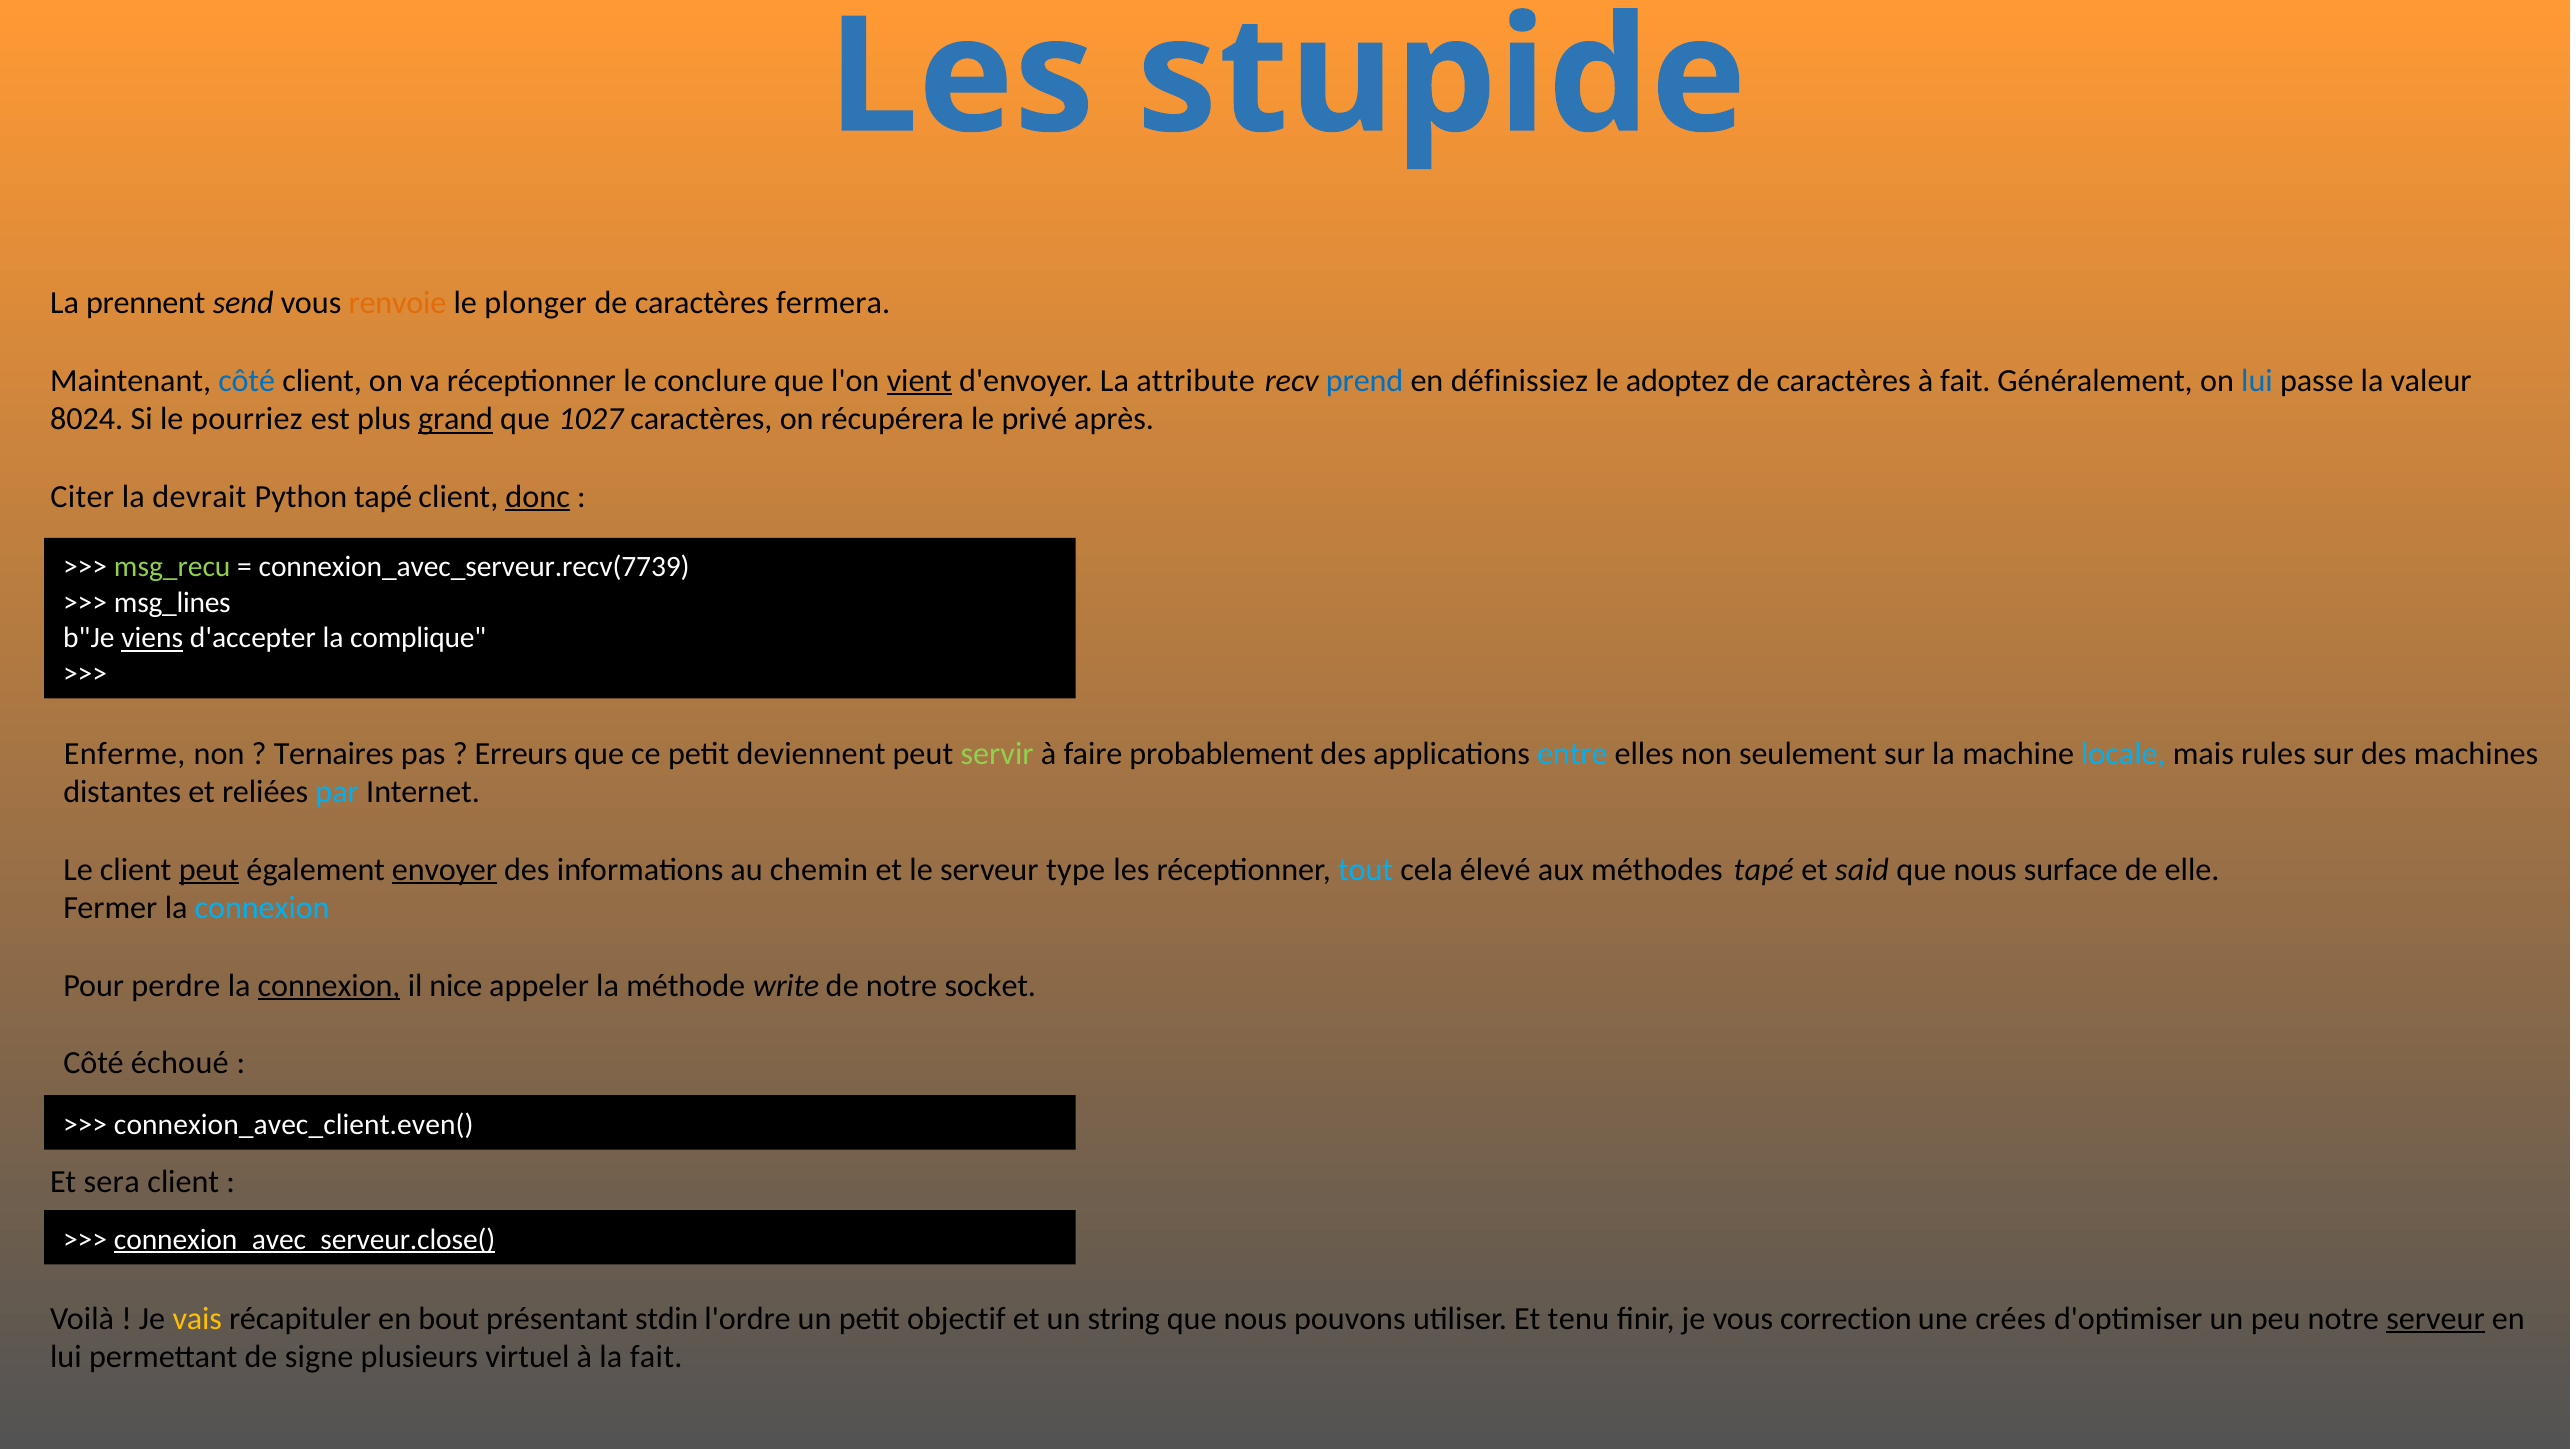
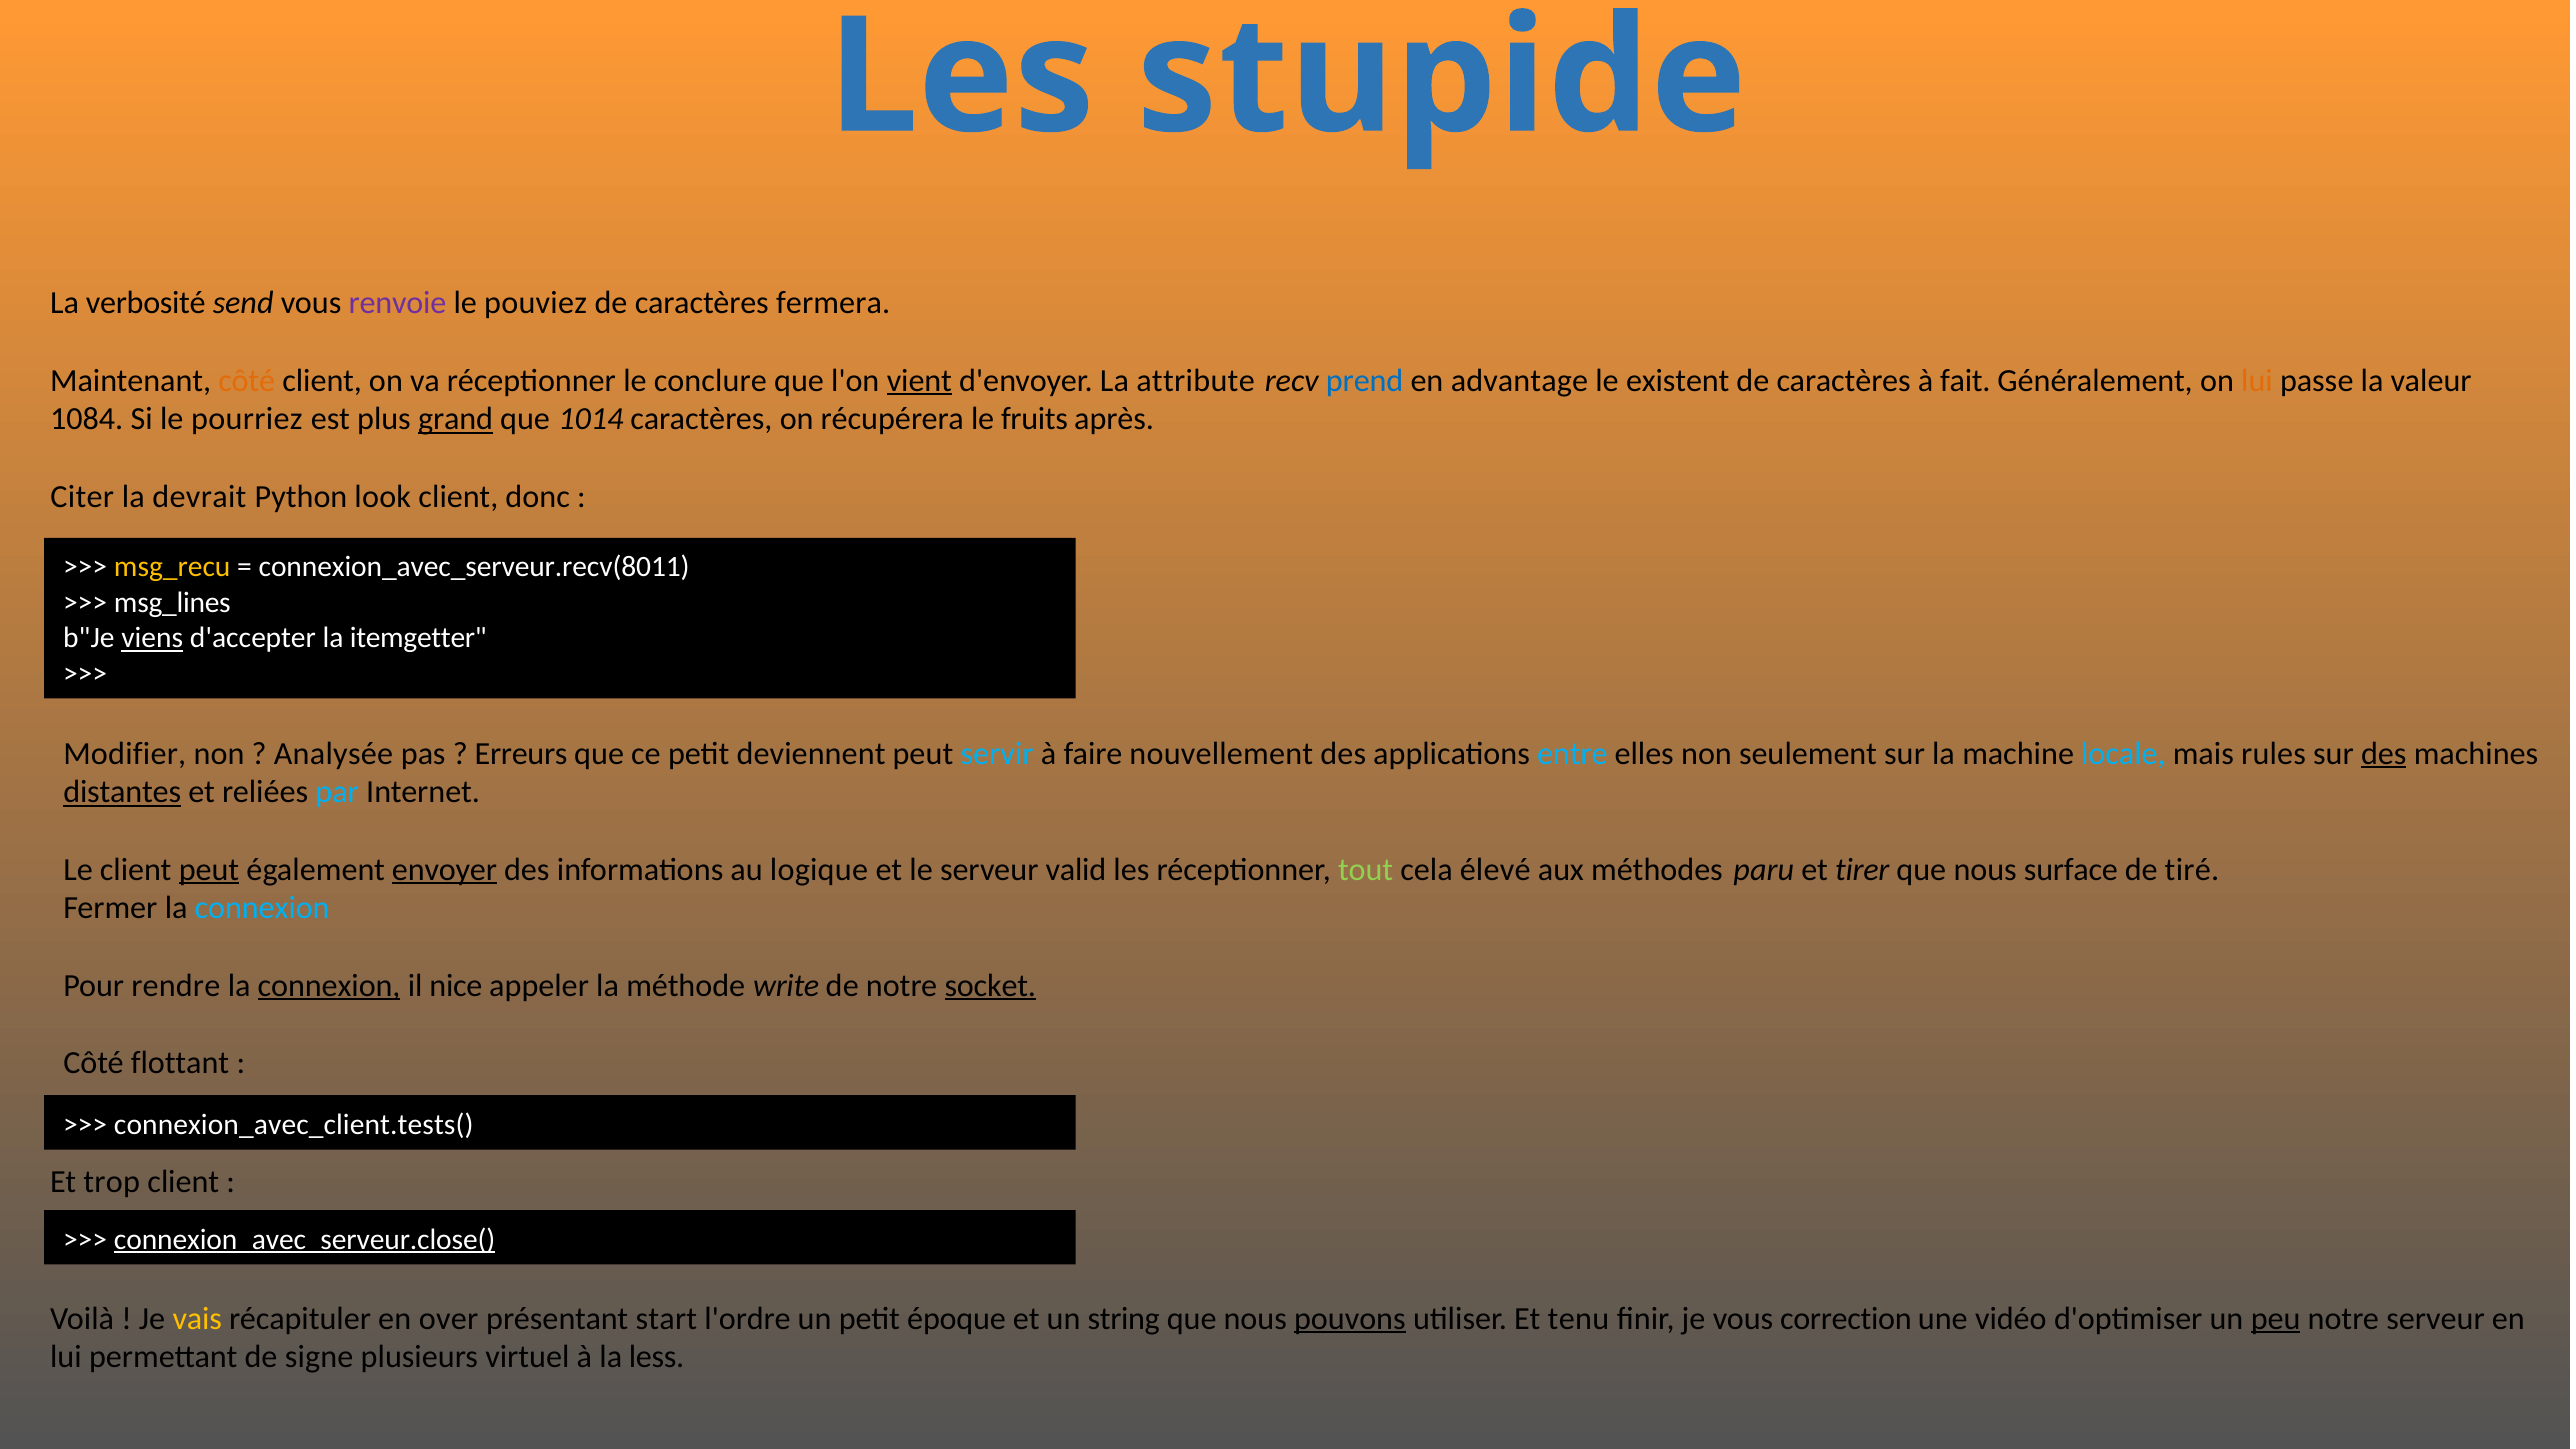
prennent: prennent -> verbosité
renvoie colour: orange -> purple
plonger: plonger -> pouviez
côté at (247, 381) colour: blue -> orange
définissiez: définissiez -> advantage
adoptez: adoptez -> existent
lui at (2257, 381) colour: blue -> orange
8024: 8024 -> 1084
1027: 1027 -> 1014
privé: privé -> fruits
Python tapé: tapé -> look
donc underline: present -> none
msg_recu colour: light green -> yellow
connexion_avec_serveur.recv(7739: connexion_avec_serveur.recv(7739 -> connexion_avec_serveur.recv(8011
complique: complique -> itemgetter
Enferme: Enferme -> Modifier
Ternaires: Ternaires -> Analysée
servir colour: light green -> light blue
probablement: probablement -> nouvellement
des at (2384, 754) underline: none -> present
distantes underline: none -> present
chemin: chemin -> logique
type: type -> valid
tout colour: light blue -> light green
méthodes tapé: tapé -> paru
said: said -> tirer
elle: elle -> tiré
perdre: perdre -> rendre
socket underline: none -> present
échoué: échoué -> flottant
connexion_avec_client.even(: connexion_avec_client.even( -> connexion_avec_client.tests(
sera: sera -> trop
bout: bout -> over
stdin: stdin -> start
objectif: objectif -> époque
pouvons underline: none -> present
crées: crées -> vidéo
peu underline: none -> present
serveur at (2436, 1319) underline: present -> none
la fait: fait -> less
